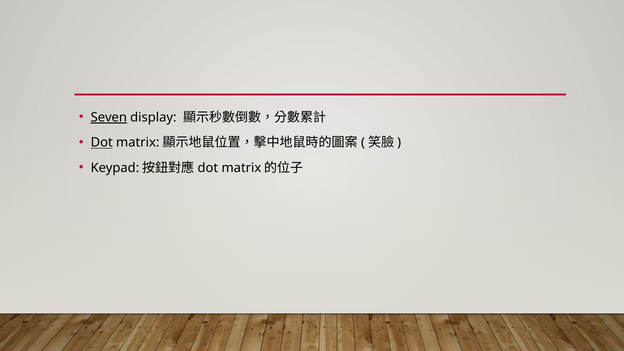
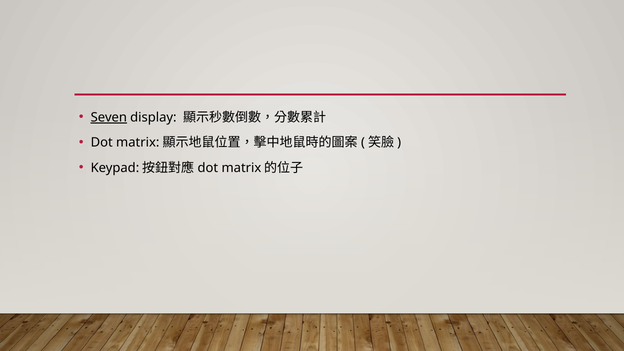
Dot at (102, 143) underline: present -> none
